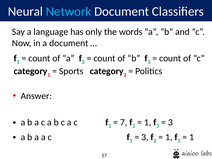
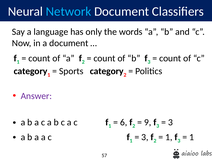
Answer colour: black -> purple
7: 7 -> 6
1 at (148, 122): 1 -> 9
